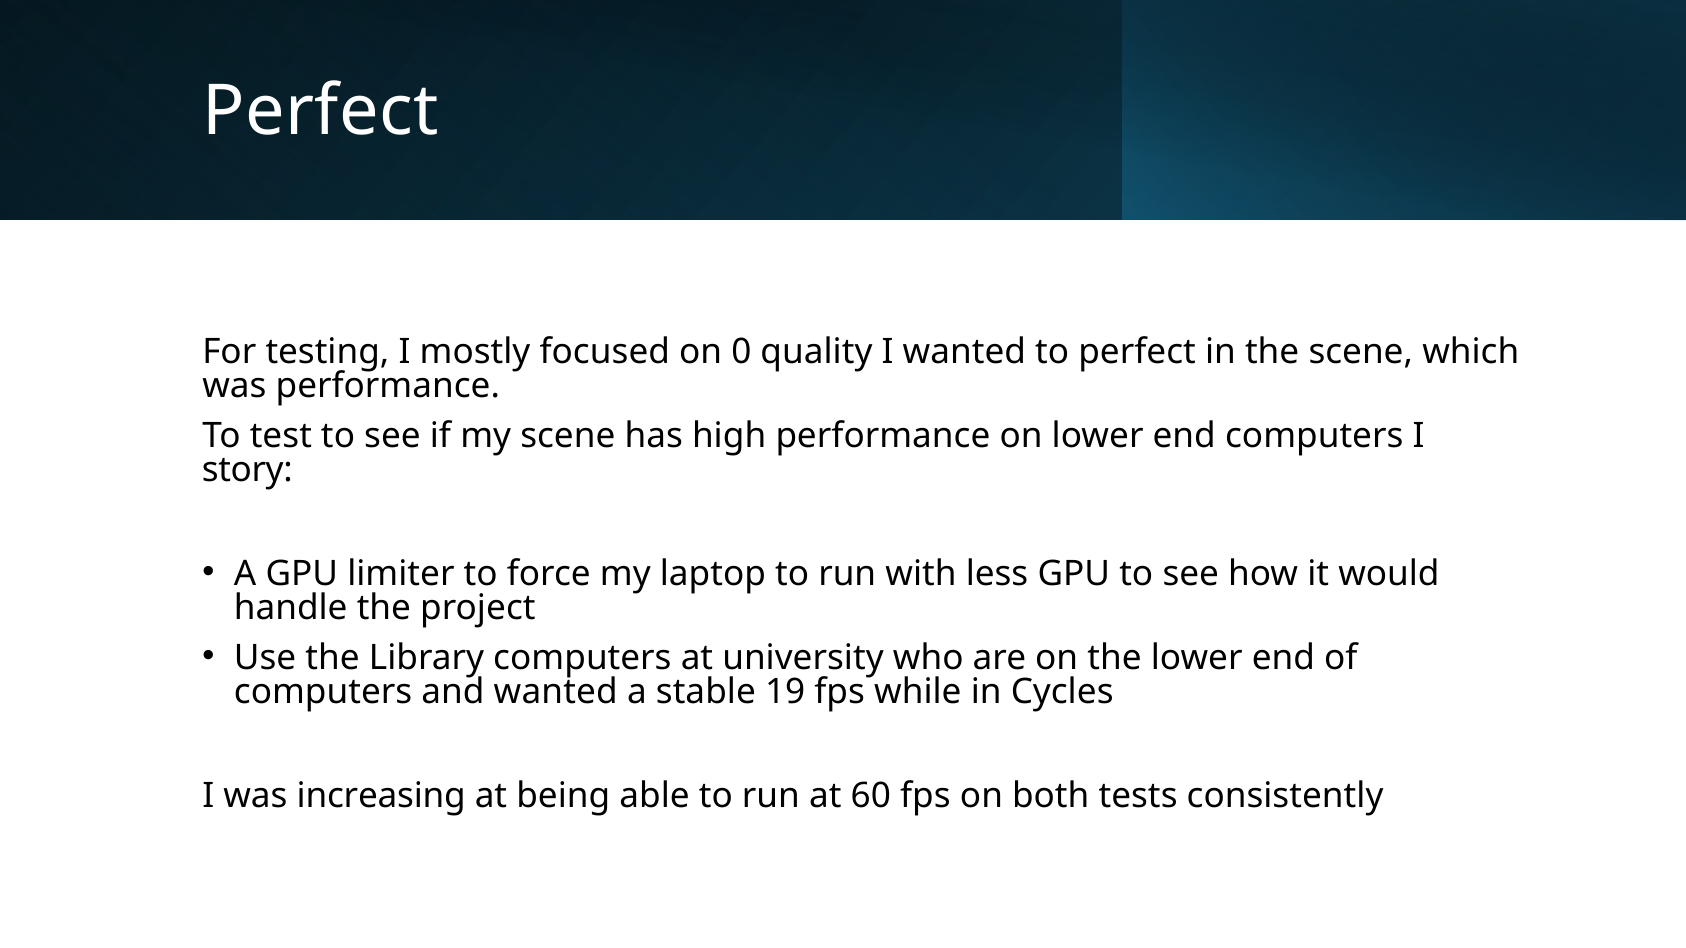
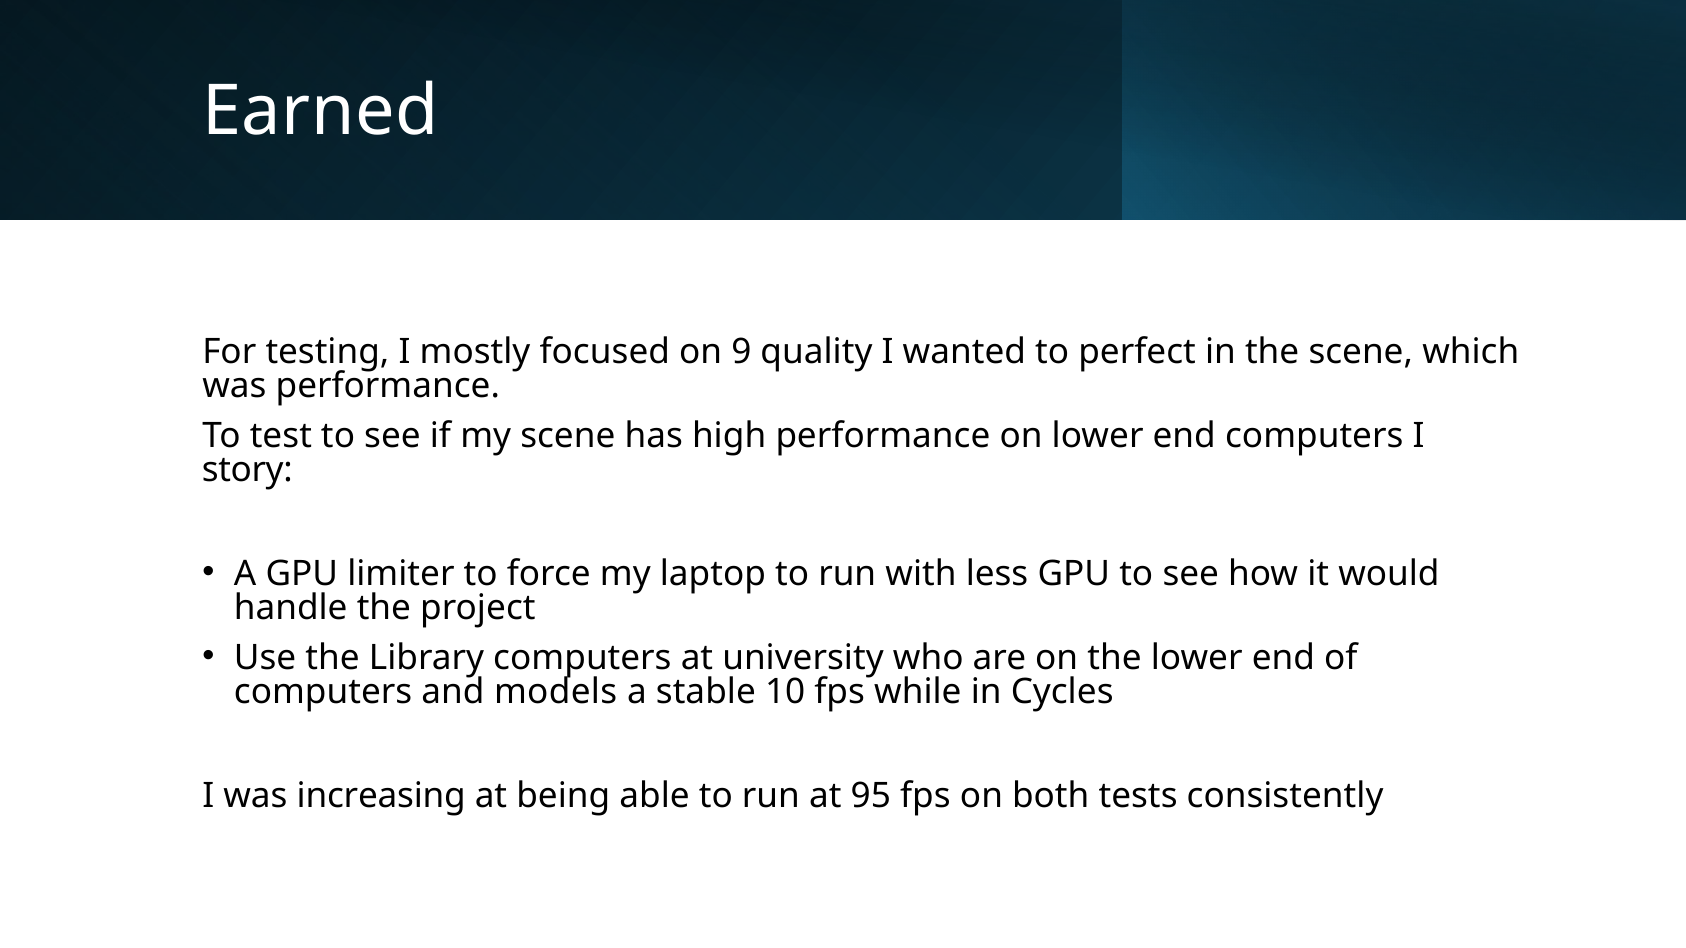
Perfect at (321, 112): Perfect -> Earned
0: 0 -> 9
and wanted: wanted -> models
19: 19 -> 10
60: 60 -> 95
